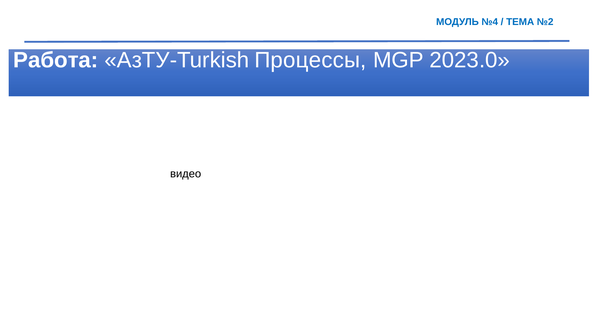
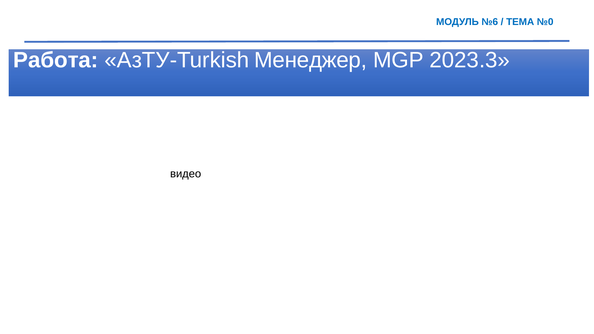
№4: №4 -> №6
№2: №2 -> №0
Процессы: Процессы -> Менеджер
2023.0: 2023.0 -> 2023.3
